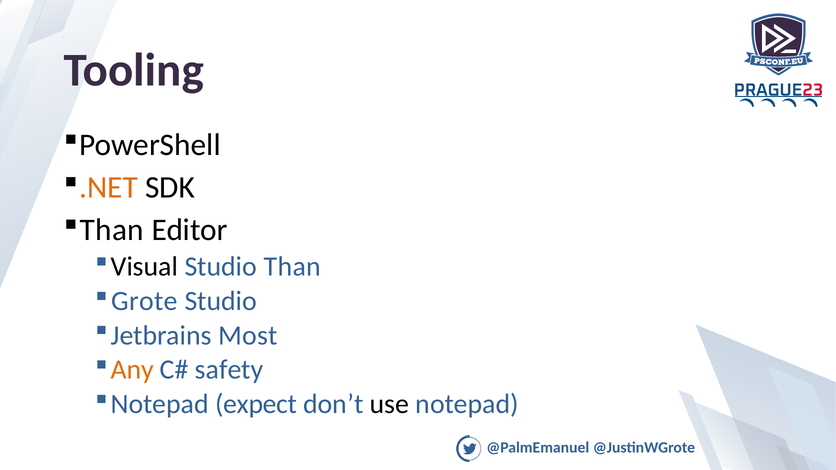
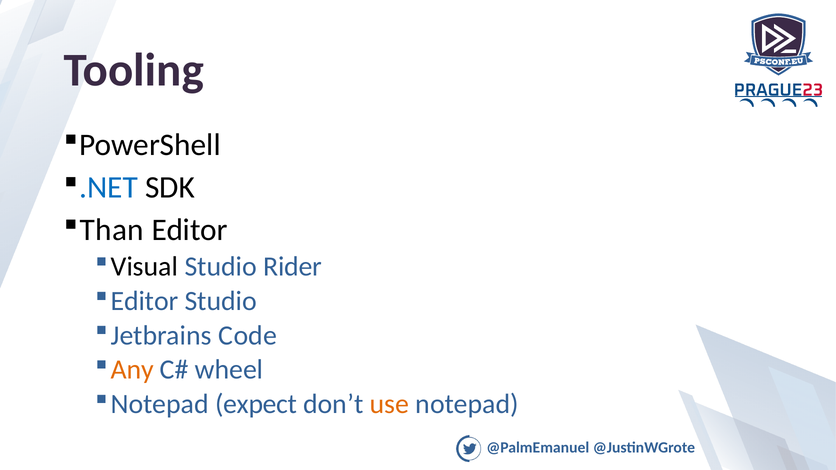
.NET colour: orange -> blue
Studio Than: Than -> Rider
Grote at (144, 301): Grote -> Editor
Most: Most -> Code
safety: safety -> wheel
use colour: black -> orange
